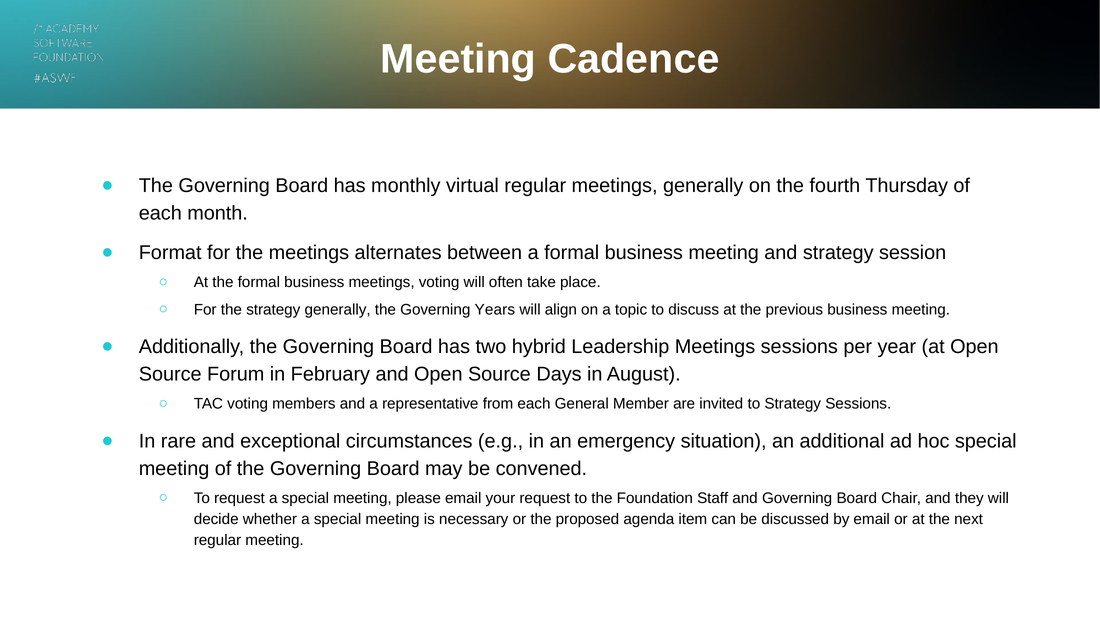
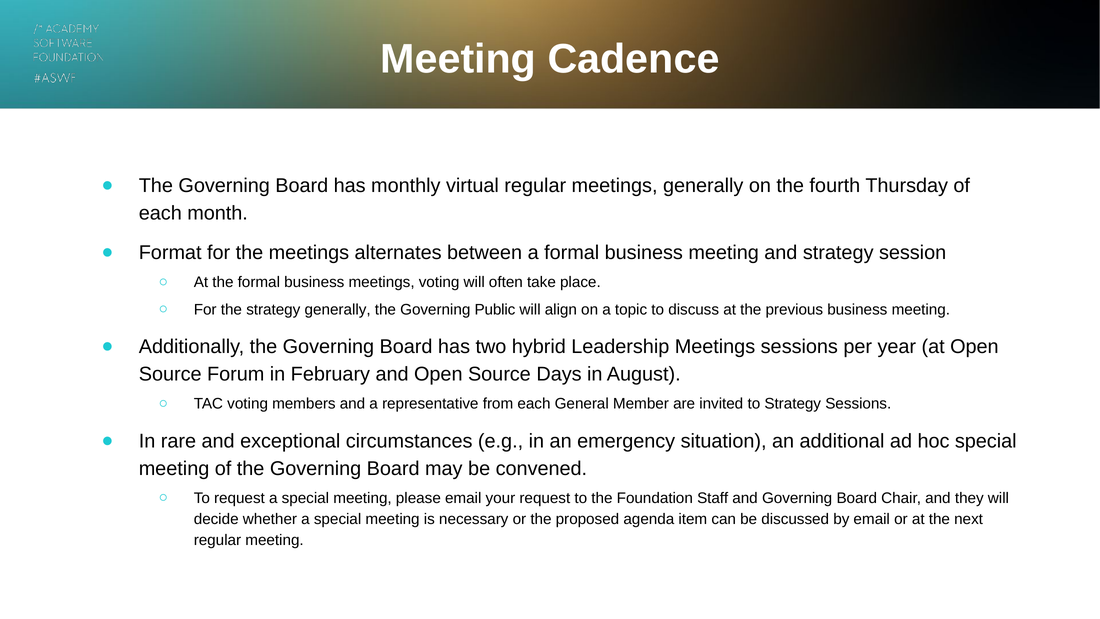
Years: Years -> Public
